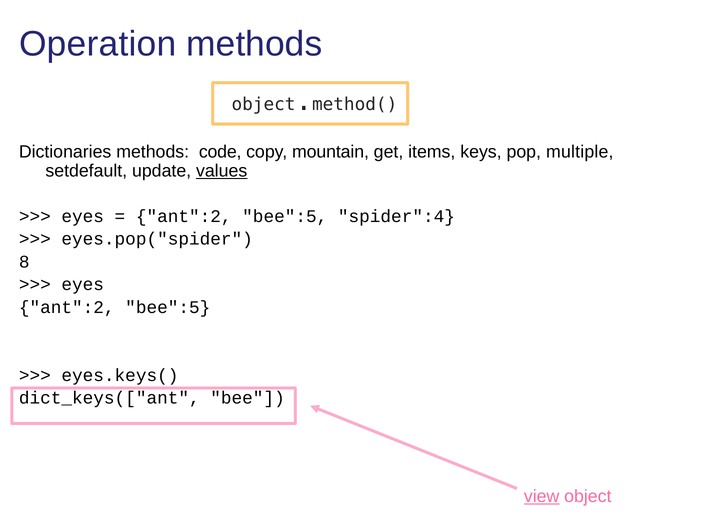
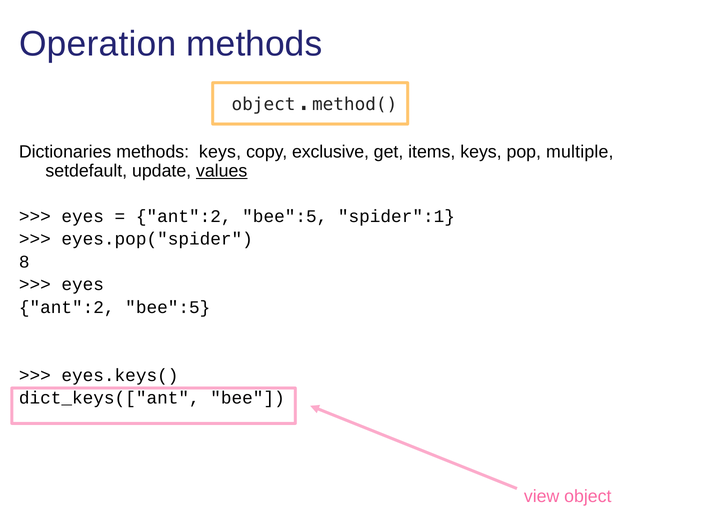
methods code: code -> keys
mountain: mountain -> exclusive
spider":4: spider":4 -> spider":1
view underline: present -> none
